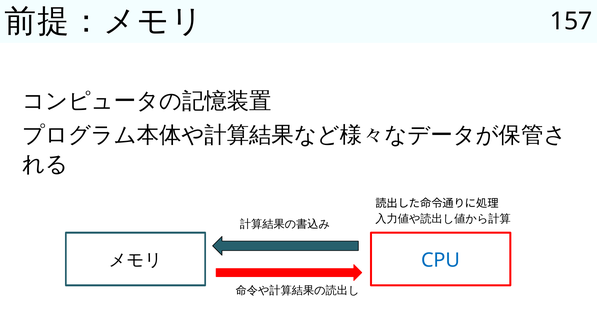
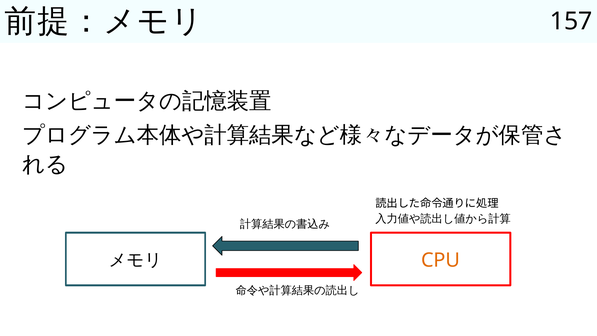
CPU colour: blue -> orange
